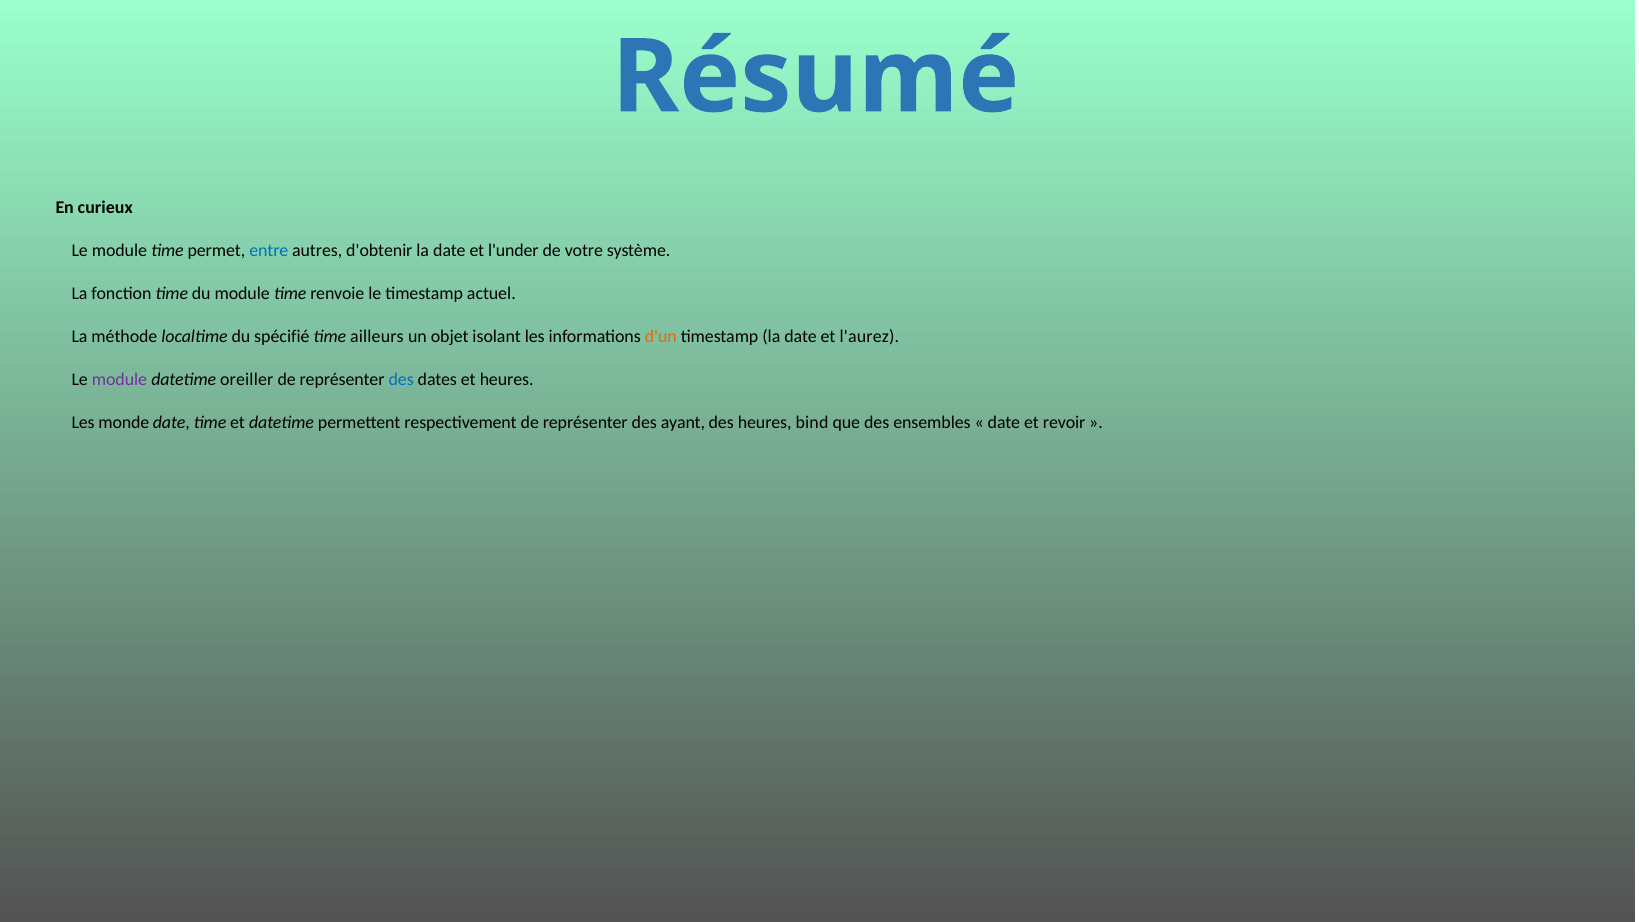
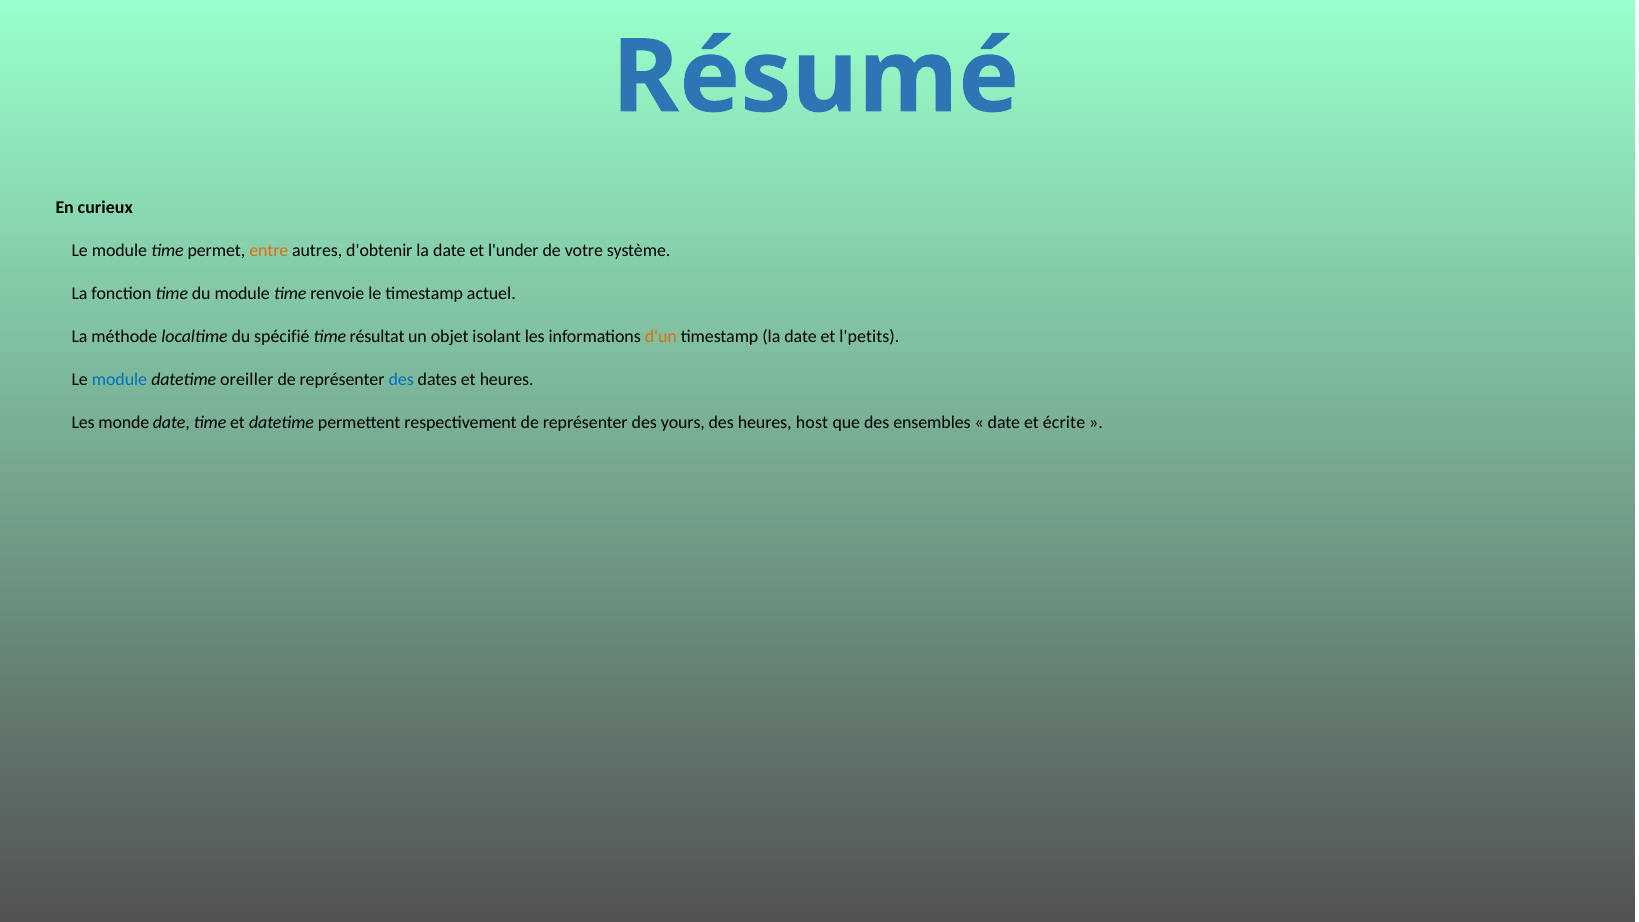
entre colour: blue -> orange
ailleurs: ailleurs -> résultat
l'aurez: l'aurez -> l'petits
module at (119, 380) colour: purple -> blue
ayant: ayant -> yours
bind: bind -> host
revoir: revoir -> écrite
